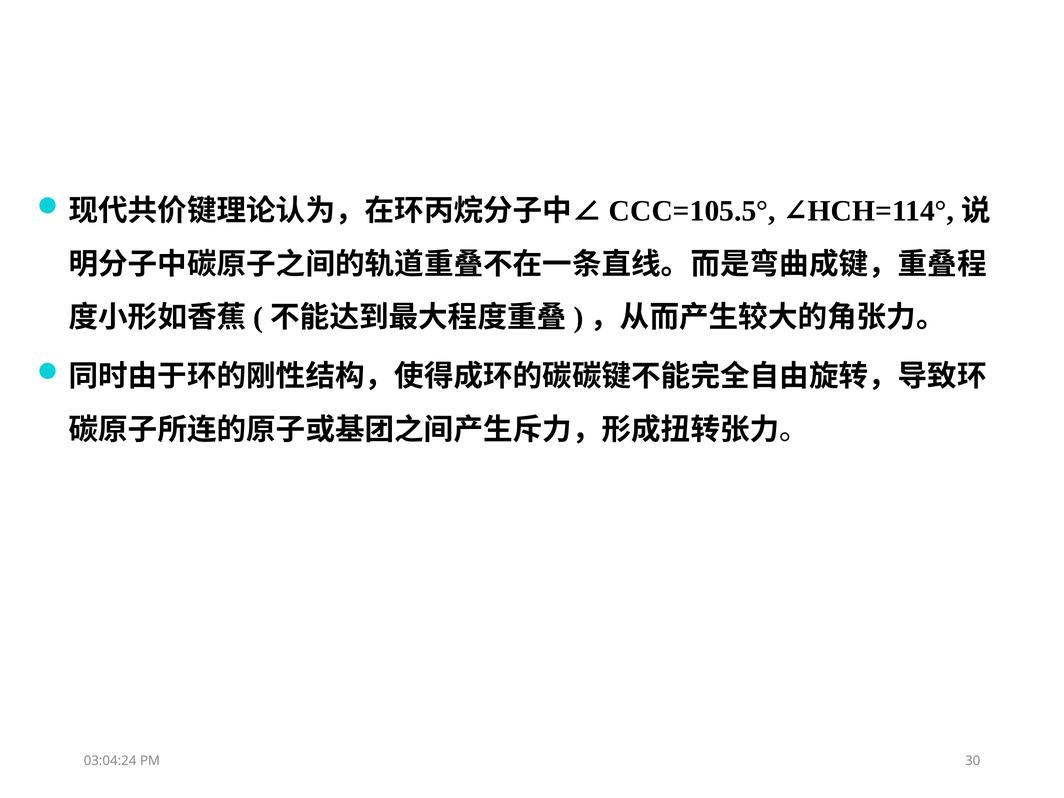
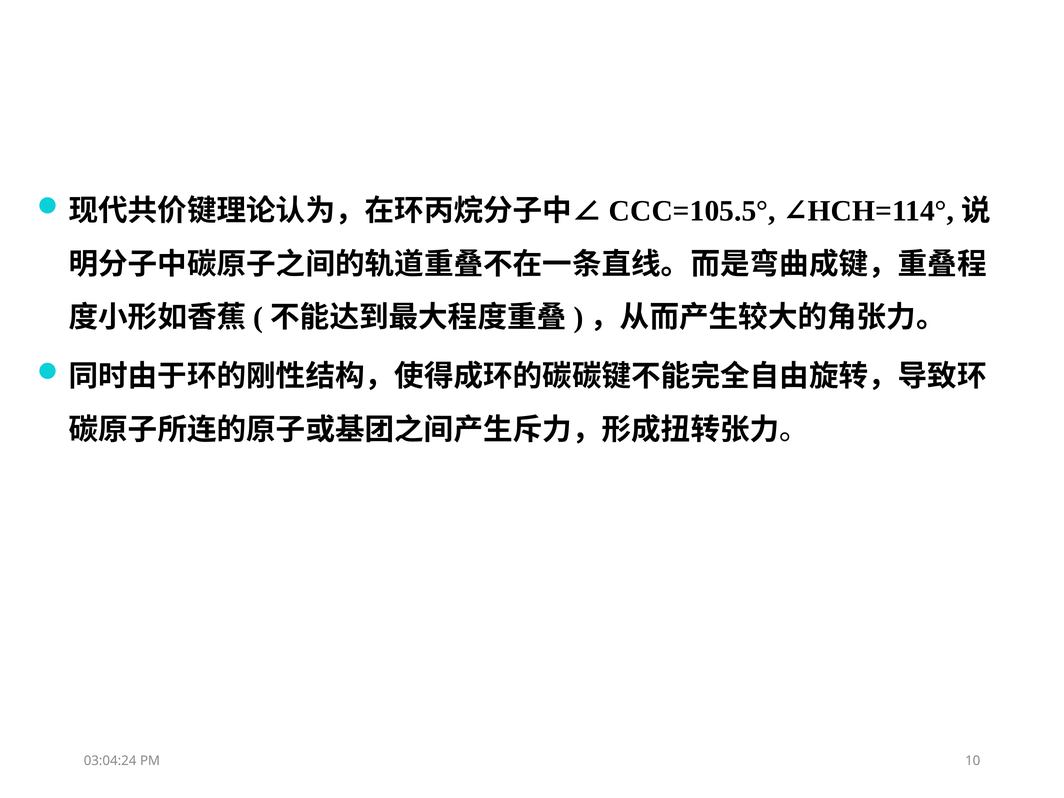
30: 30 -> 10
